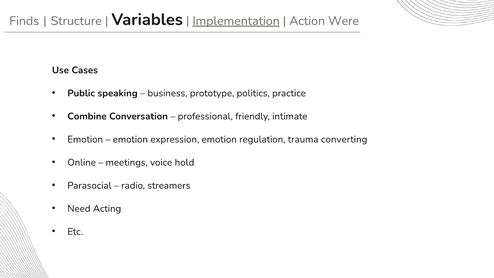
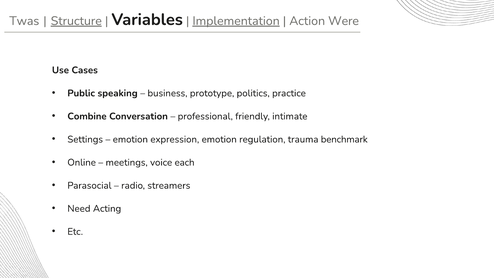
Finds: Finds -> Twas
Structure underline: none -> present
Emotion at (85, 139): Emotion -> Settings
converting: converting -> benchmark
hold: hold -> each
